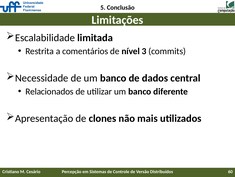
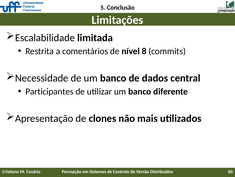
3: 3 -> 8
Relacionados: Relacionados -> Participantes
